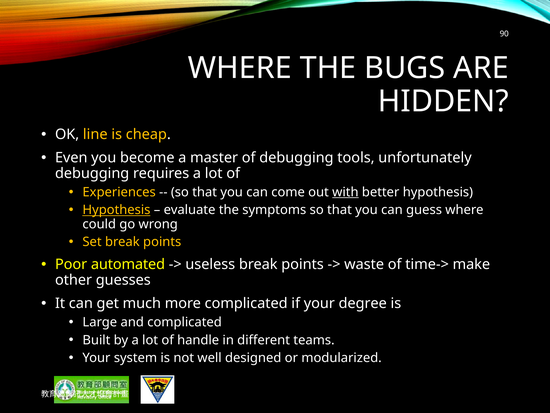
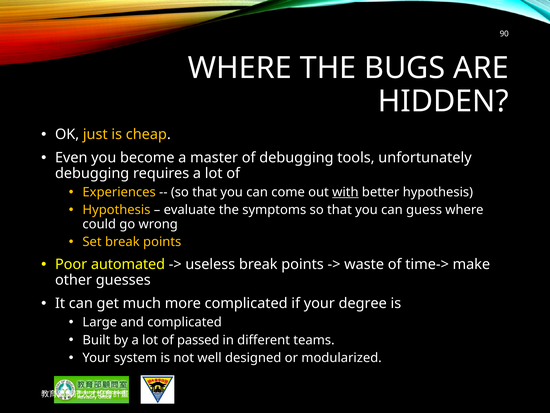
line: line -> just
Hypothesis at (116, 210) underline: present -> none
handle: handle -> passed
